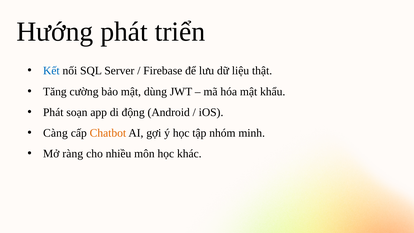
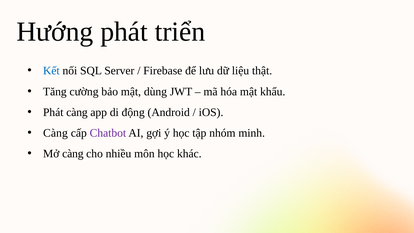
Phát soạn: soạn -> càng
Chatbot colour: orange -> purple
Mở ràng: ràng -> càng
